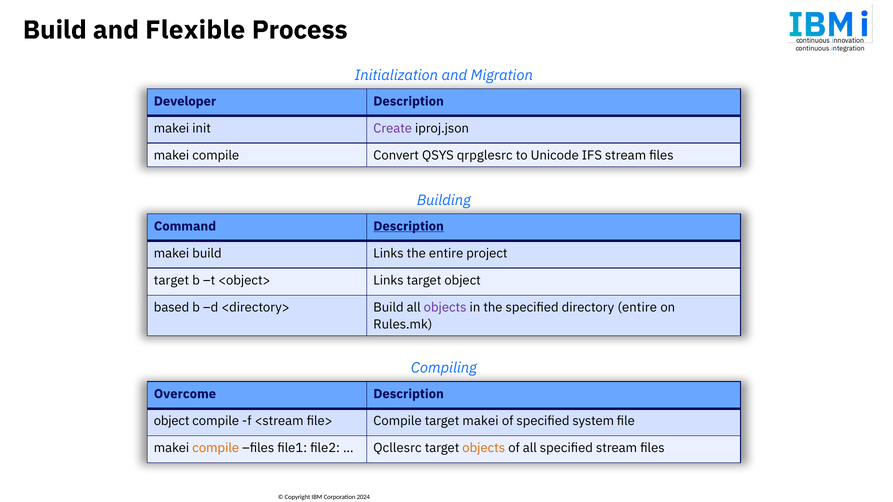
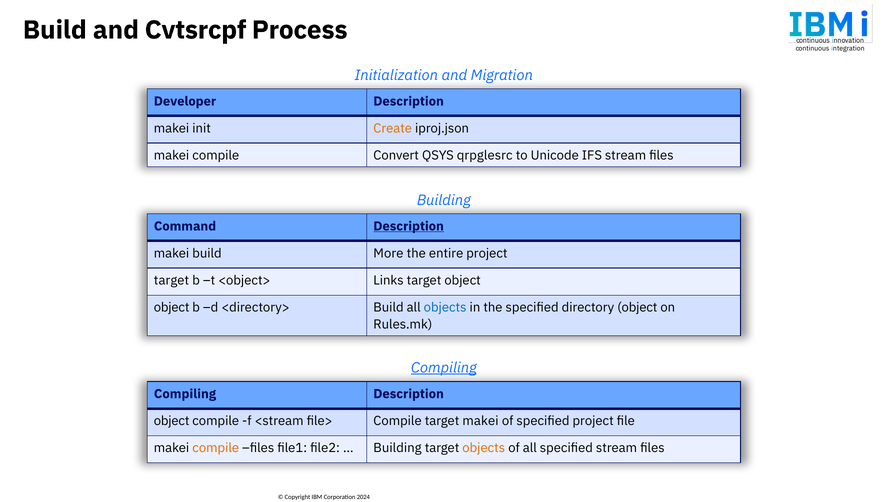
Flexible: Flexible -> Cvtsrcpf
Create colour: purple -> orange
build Links: Links -> More
based at (172, 308): based -> object
objects at (445, 308) colour: purple -> blue
directory entire: entire -> object
Compiling at (444, 368) underline: none -> present
Overcome at (185, 394): Overcome -> Compiling
specified system: system -> project
Qcllesrc at (397, 448): Qcllesrc -> Building
